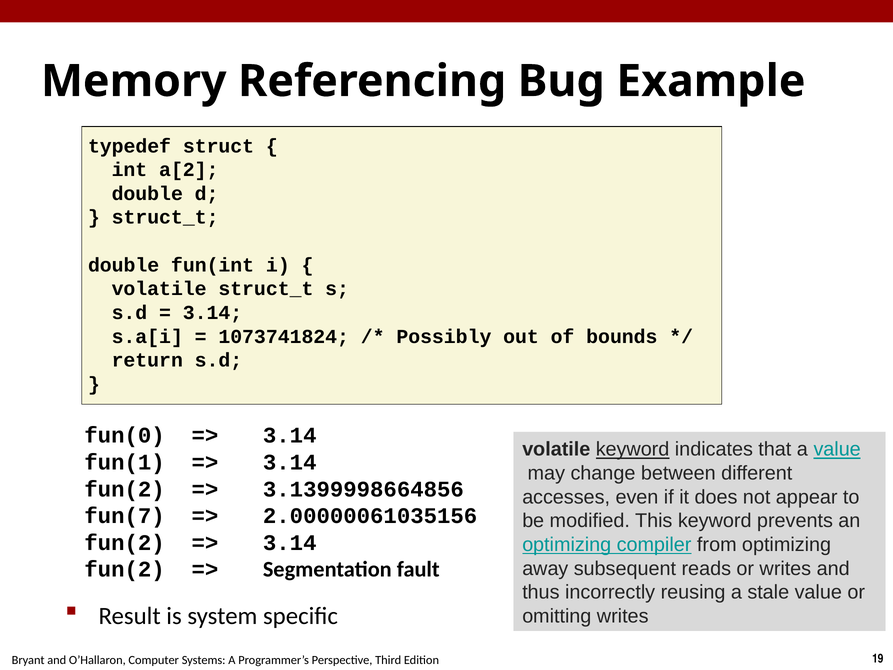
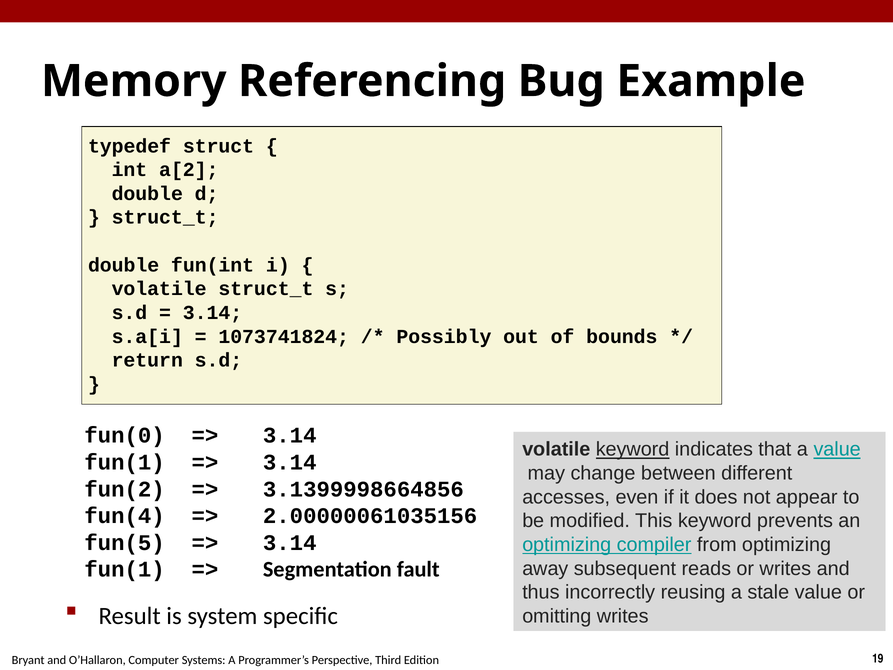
fun(7: fun(7 -> fun(4
fun(2 at (125, 543): fun(2 -> fun(5
fun(2 at (125, 569): fun(2 -> fun(1
